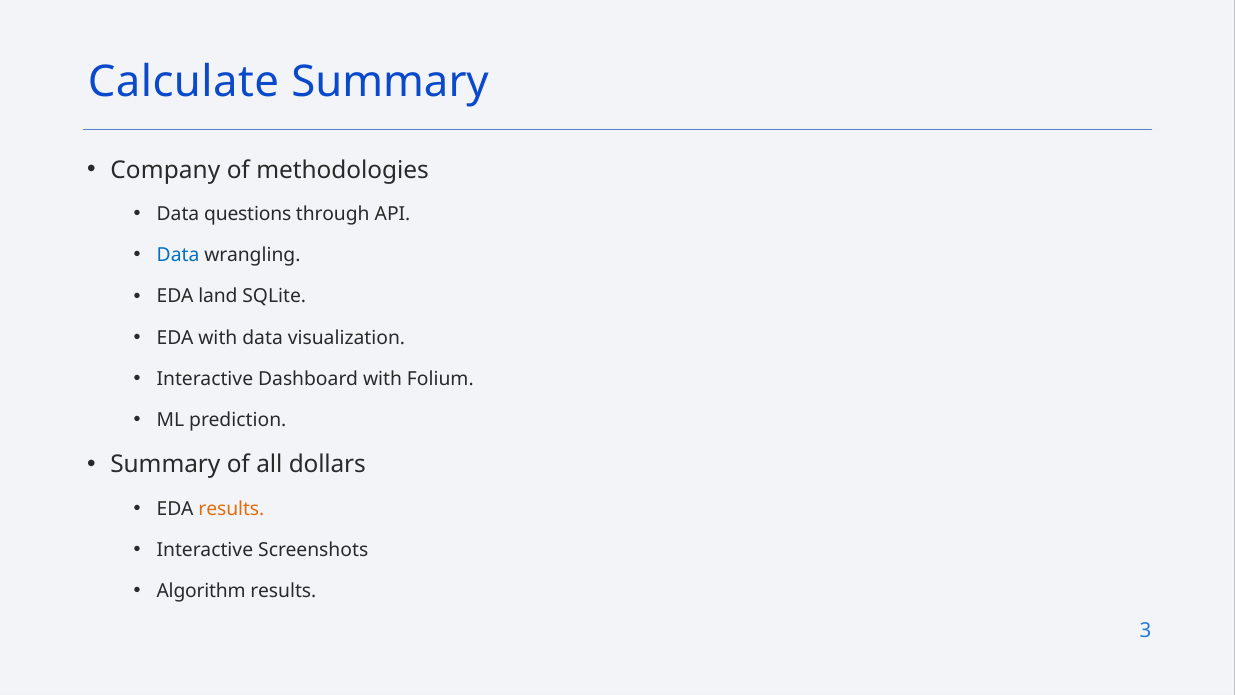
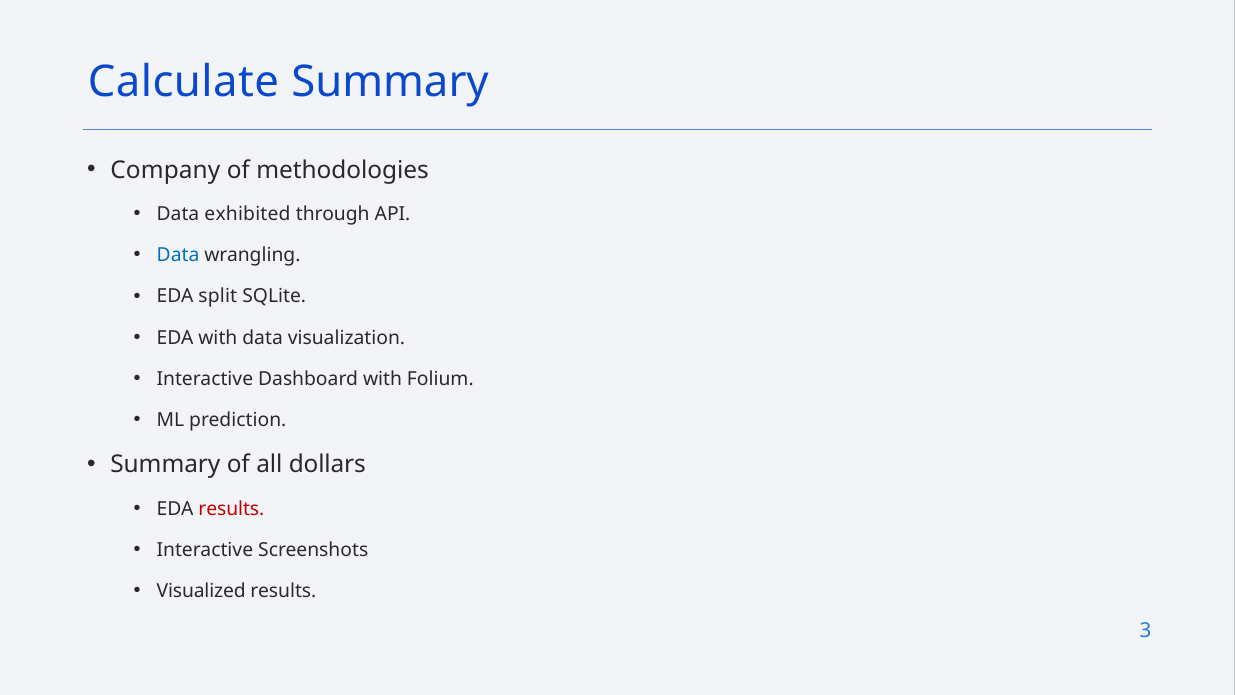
questions: questions -> exhibited
land: land -> split
results at (231, 509) colour: orange -> red
Algorithm: Algorithm -> Visualized
